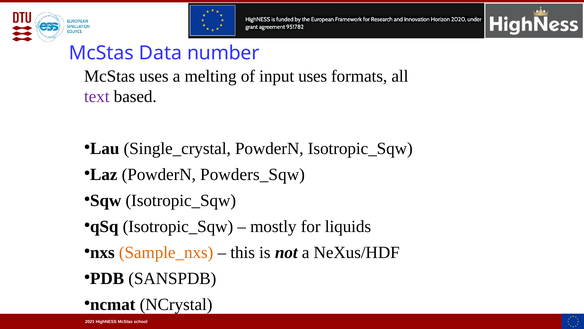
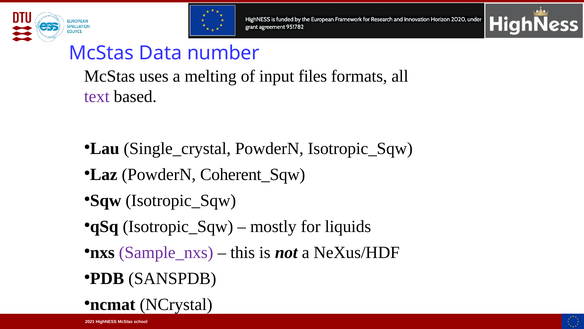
input uses: uses -> files
Powders_Sqw: Powders_Sqw -> Coherent_Sqw
Sample_nxs colour: orange -> purple
